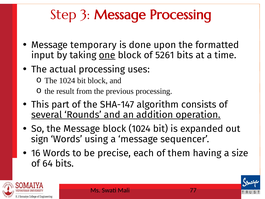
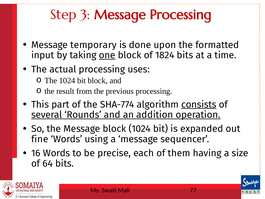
5261: 5261 -> 1824
SHA-147: SHA-147 -> SHA-774
consists underline: none -> present
sign: sign -> fine
